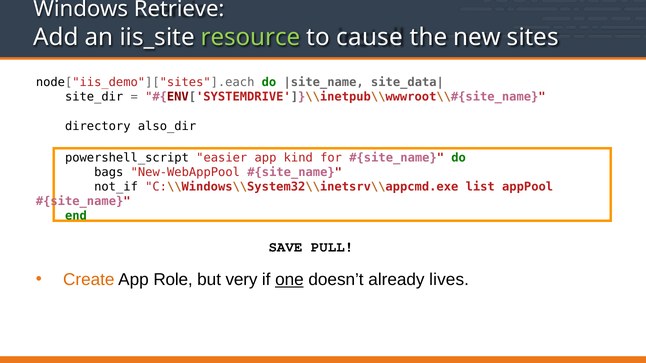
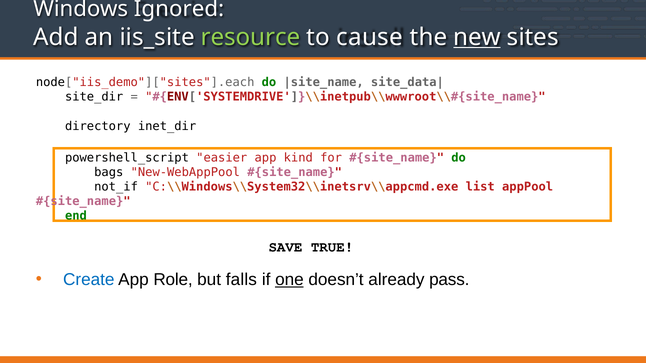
Retrieve: Retrieve -> Ignored
new underline: none -> present
also_dir: also_dir -> inet_dir
PULL: PULL -> TRUE
Create colour: orange -> blue
very: very -> falls
lives: lives -> pass
